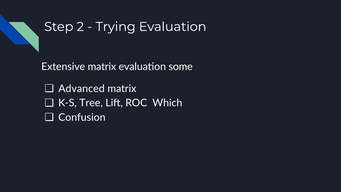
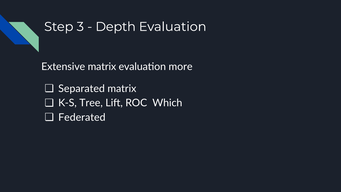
2: 2 -> 3
Trying: Trying -> Depth
some: some -> more
Advanced: Advanced -> Separated
Confusion: Confusion -> Federated
